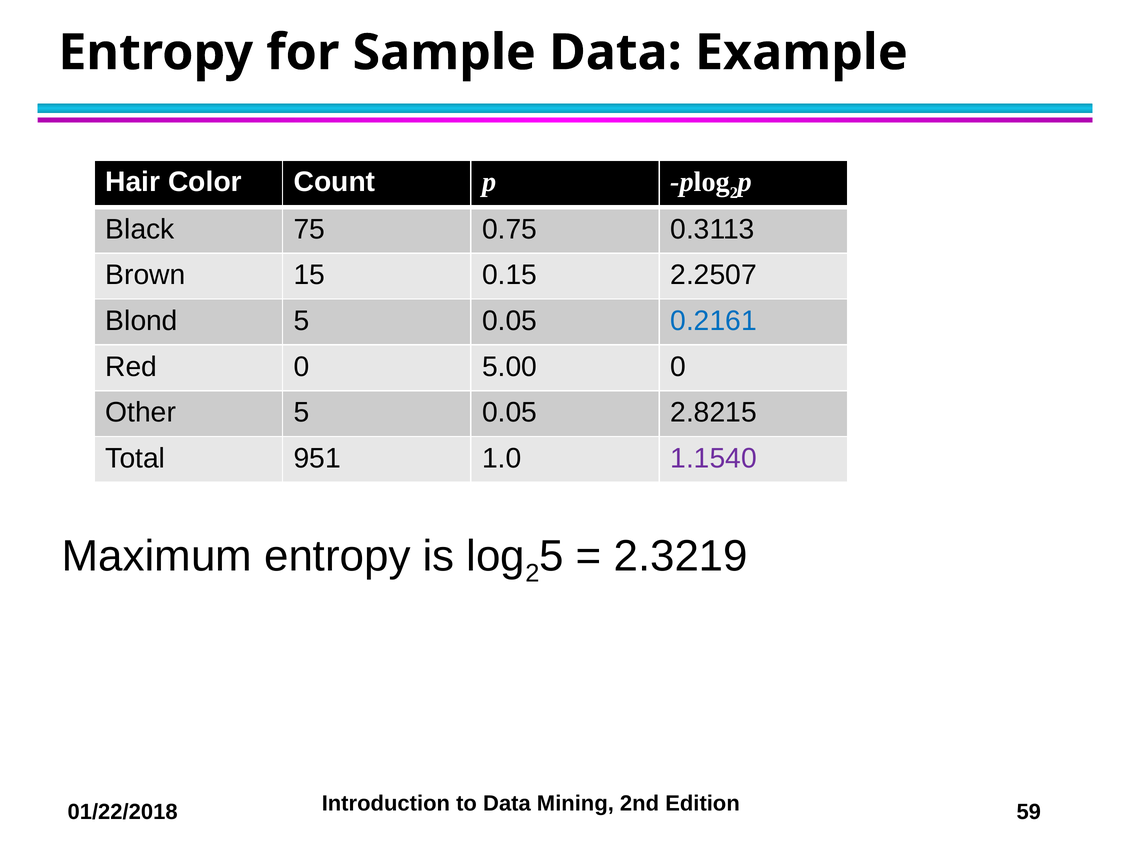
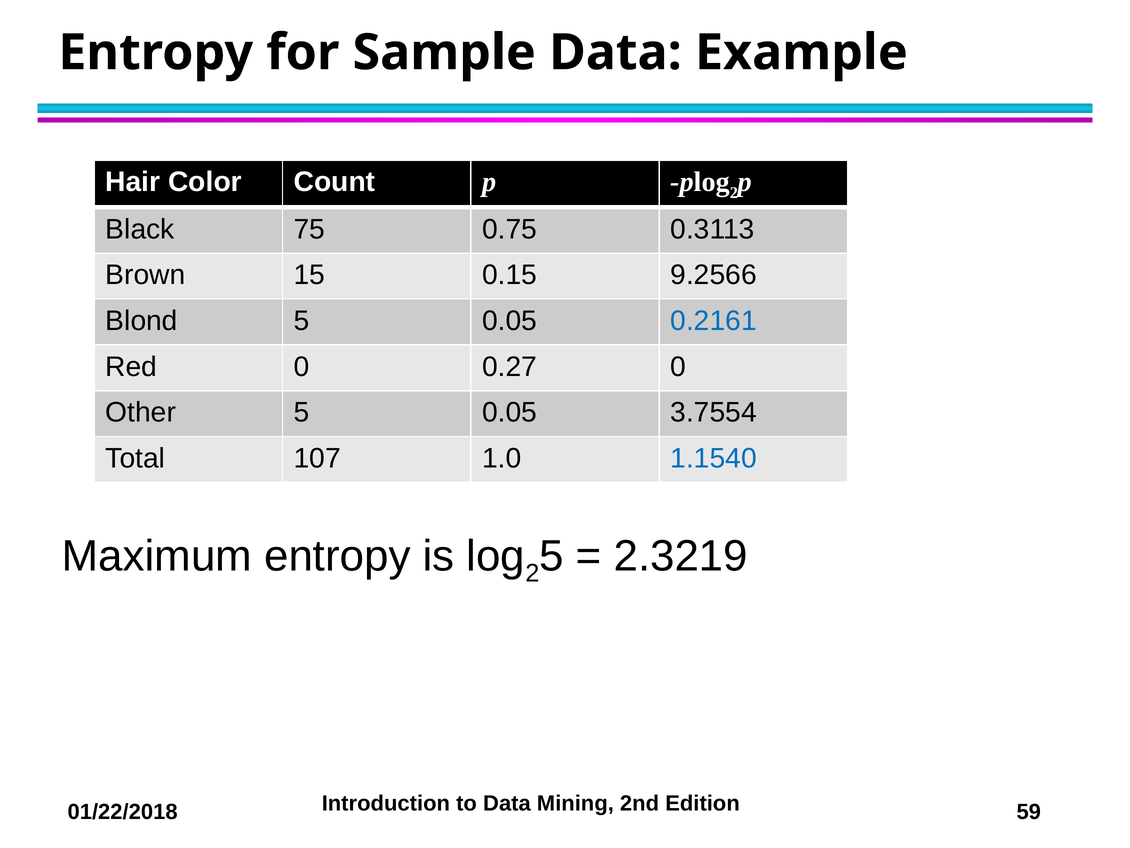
2.2507: 2.2507 -> 9.2566
5.00: 5.00 -> 0.27
2.8215: 2.8215 -> 3.7554
951: 951 -> 107
1.1540 colour: purple -> blue
